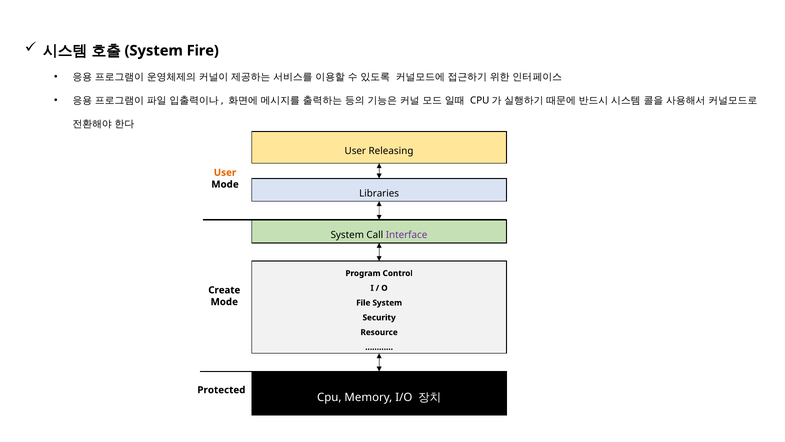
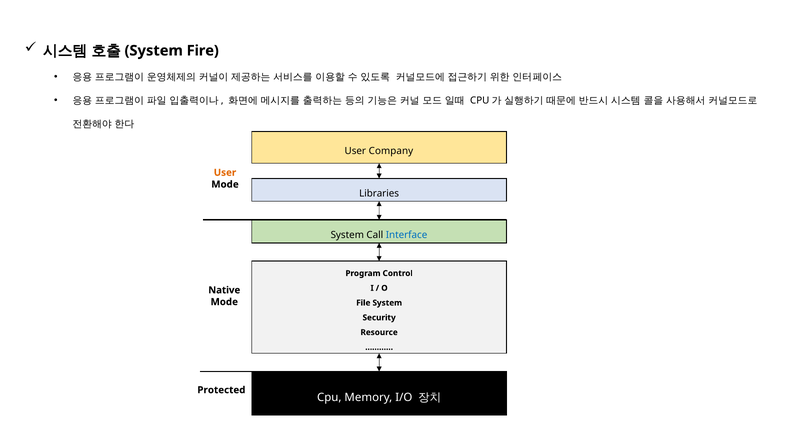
Releasing: Releasing -> Company
Interface colour: purple -> blue
Create: Create -> Native
